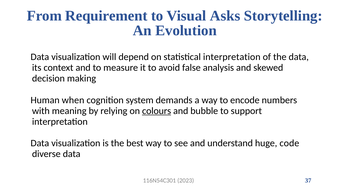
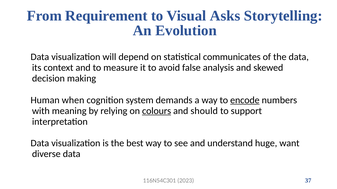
statistical interpretation: interpretation -> communicates
encode underline: none -> present
bubble: bubble -> should
code: code -> want
